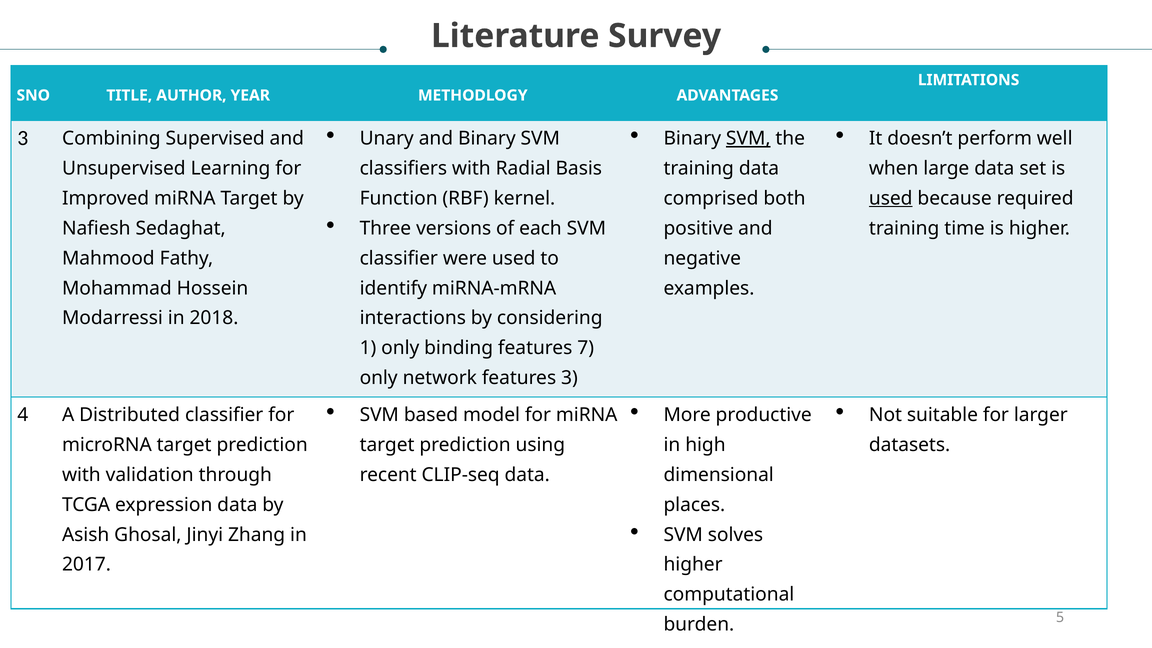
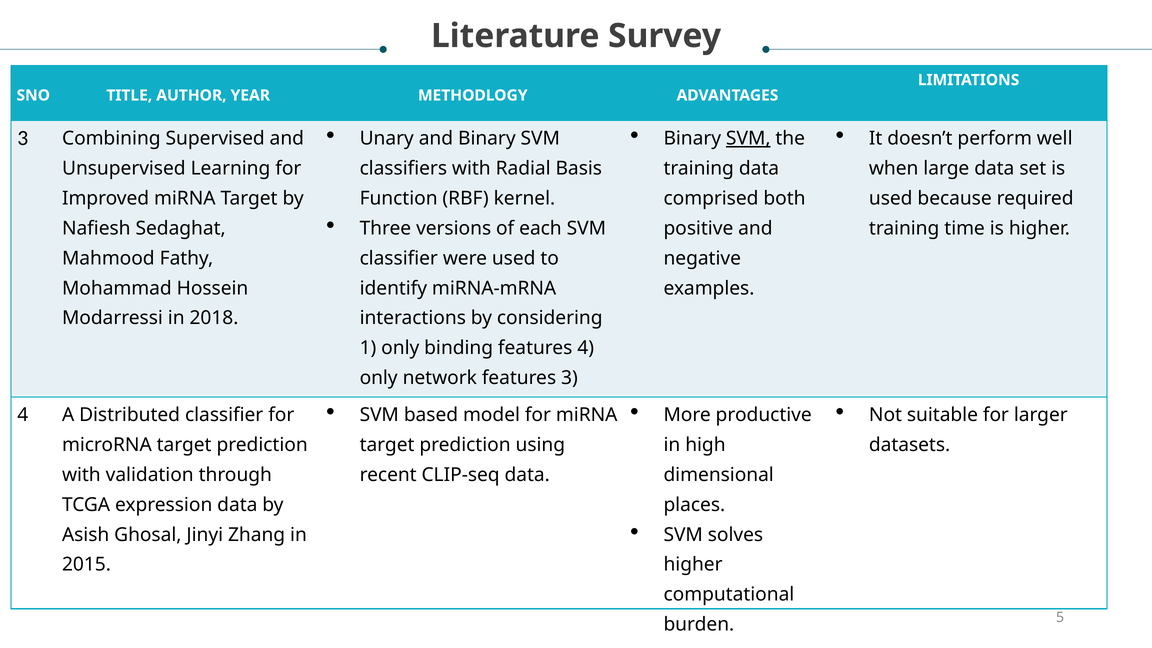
used at (891, 198) underline: present -> none
features 7: 7 -> 4
2017: 2017 -> 2015
